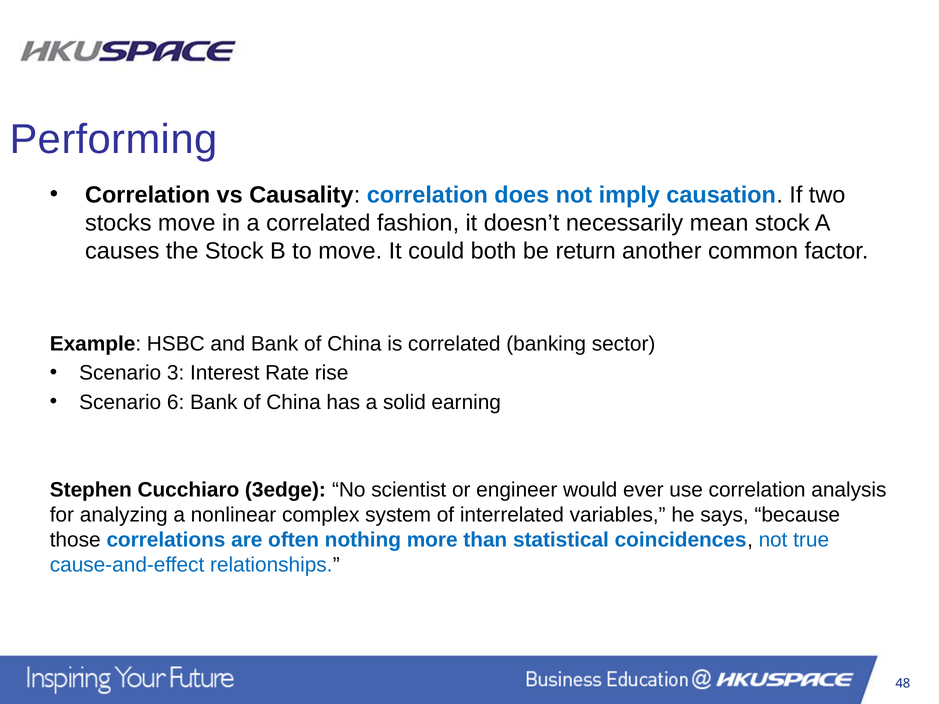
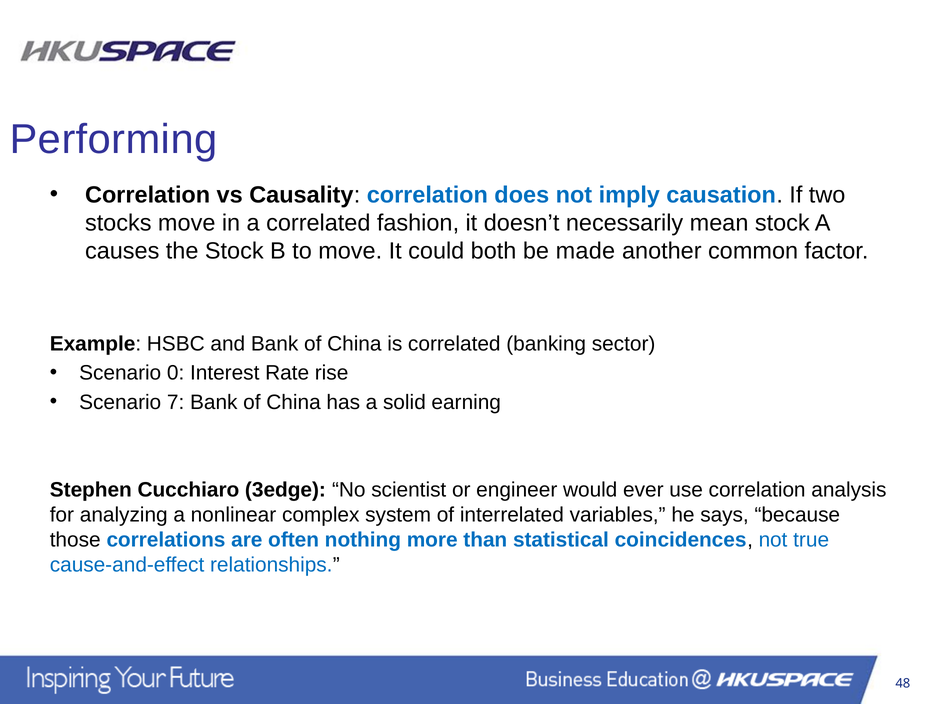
return: return -> made
3: 3 -> 0
6: 6 -> 7
